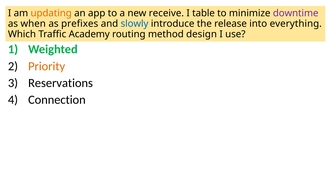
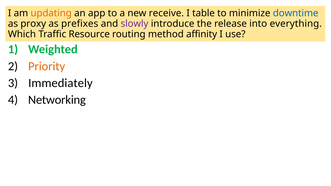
downtime colour: purple -> blue
when: when -> proxy
slowly colour: blue -> purple
Academy: Academy -> Resource
design: design -> affinity
Reservations: Reservations -> Immediately
Connection: Connection -> Networking
